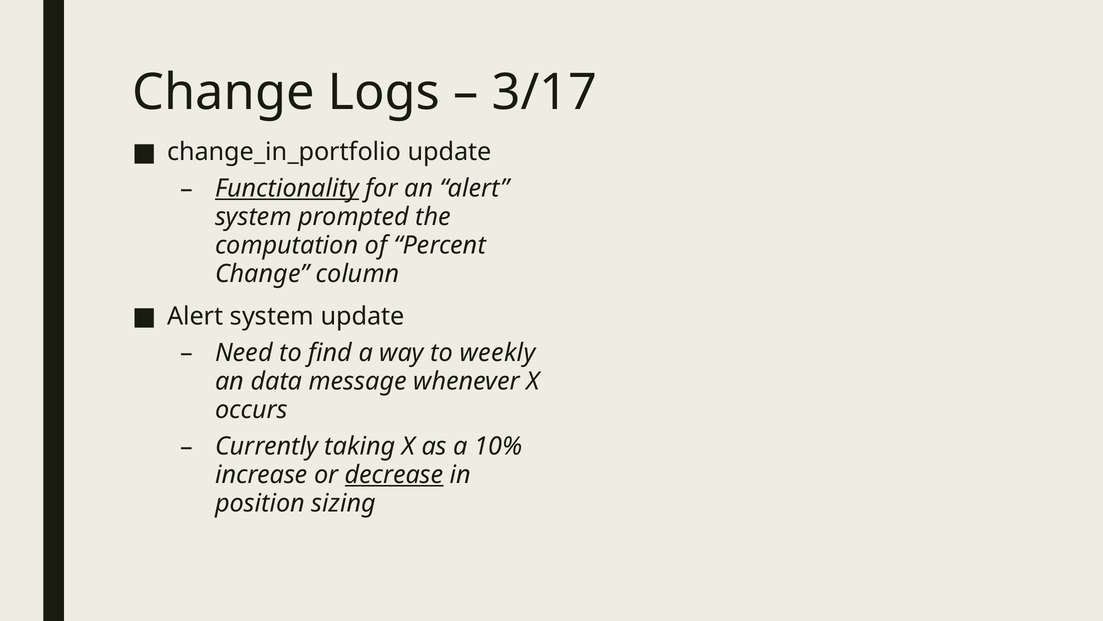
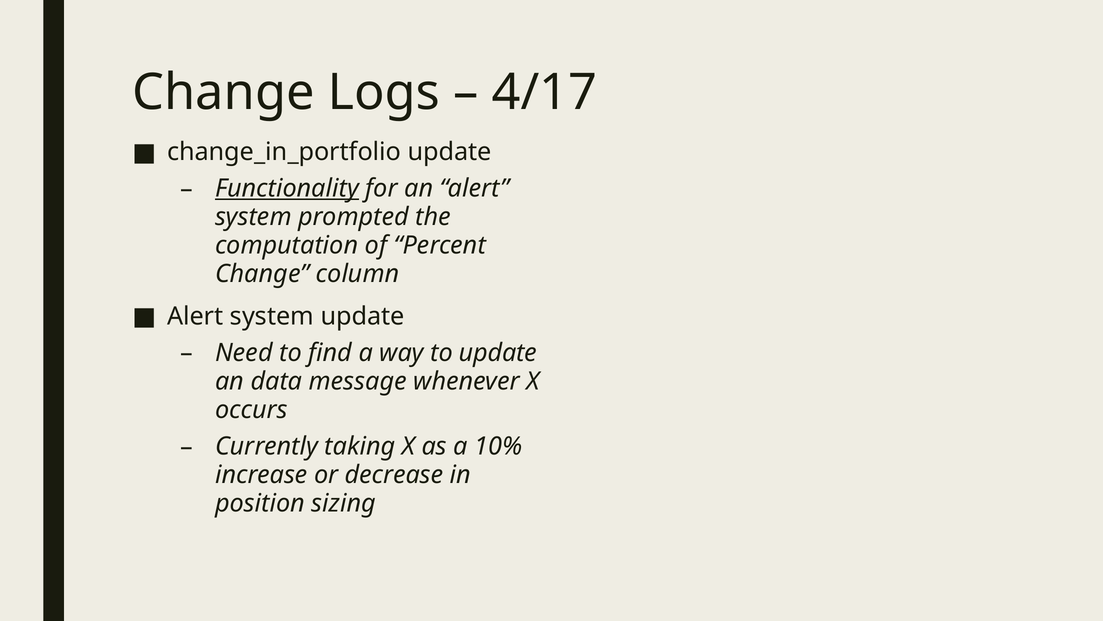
3/17: 3/17 -> 4/17
to weekly: weekly -> update
decrease underline: present -> none
